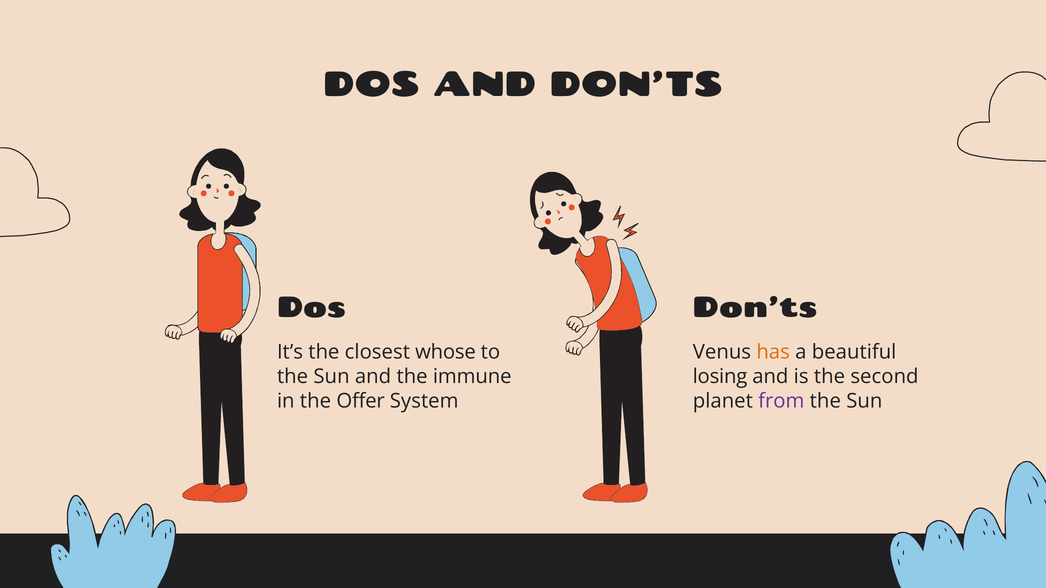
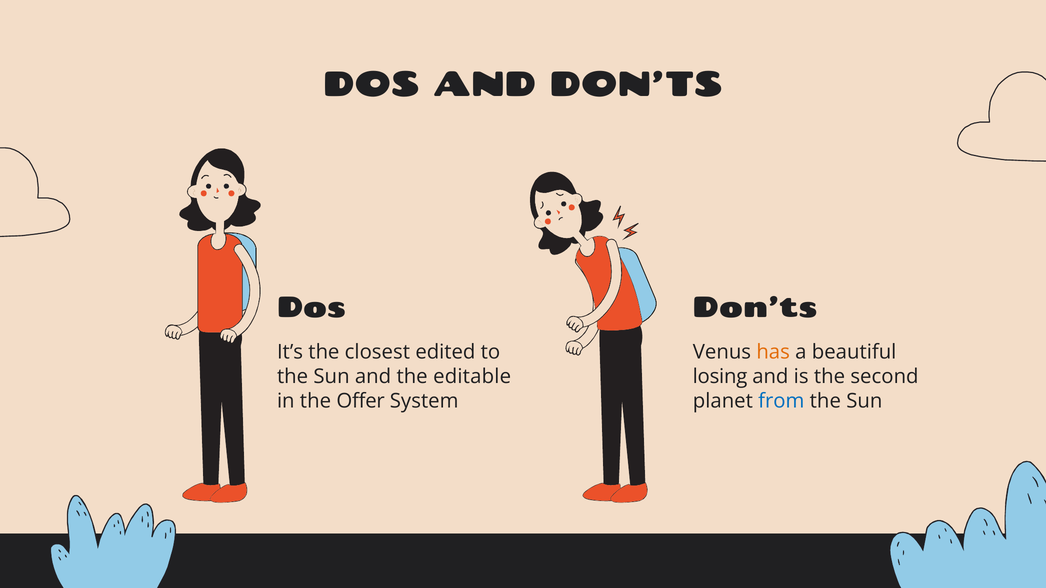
whose: whose -> edited
immune: immune -> editable
from colour: purple -> blue
